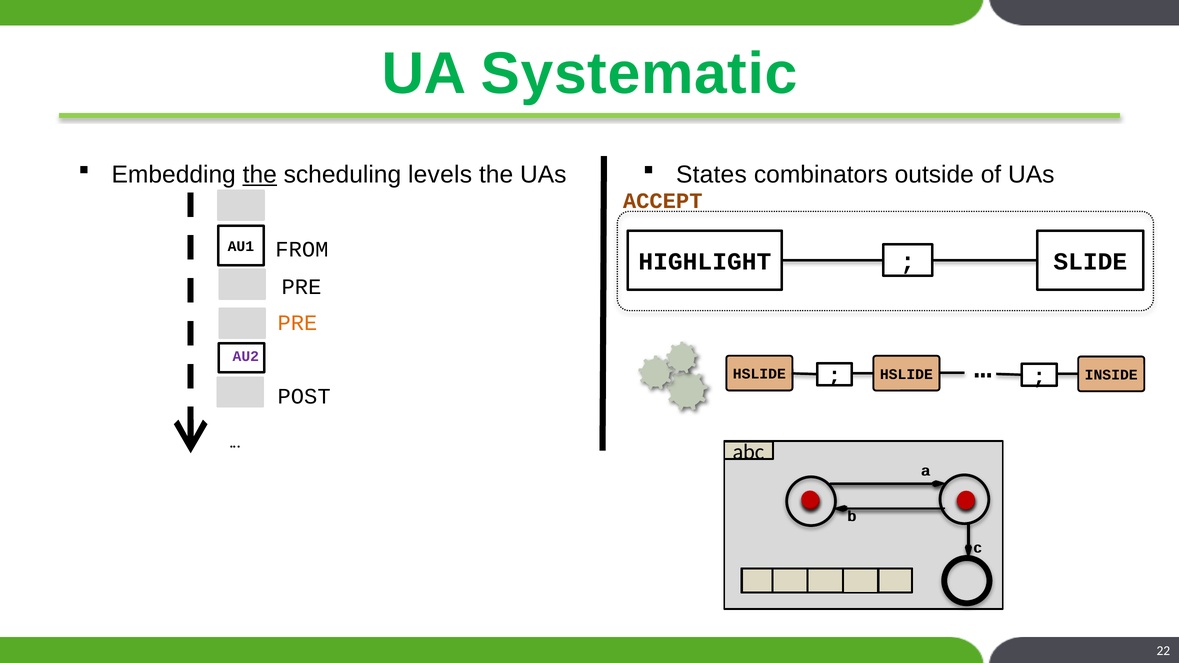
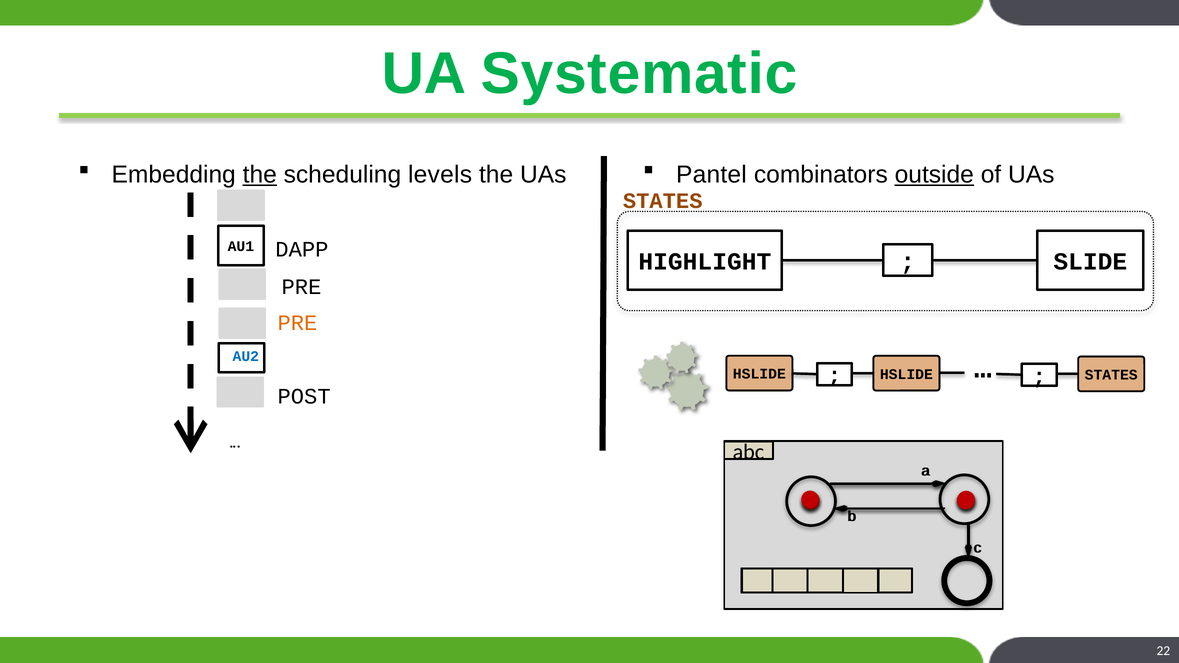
States: States -> Pantel
outside underline: none -> present
ACCEPT at (663, 201): ACCEPT -> STATES
FROM: FROM -> DAPP
AU2 colour: purple -> blue
HSLIDE INSIDE: INSIDE -> STATES
